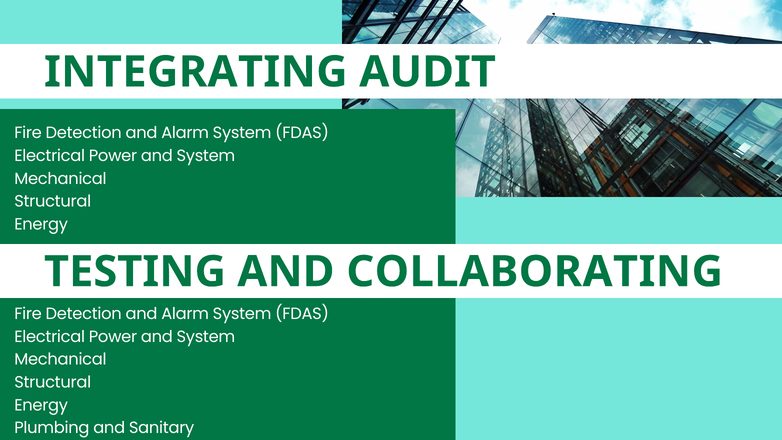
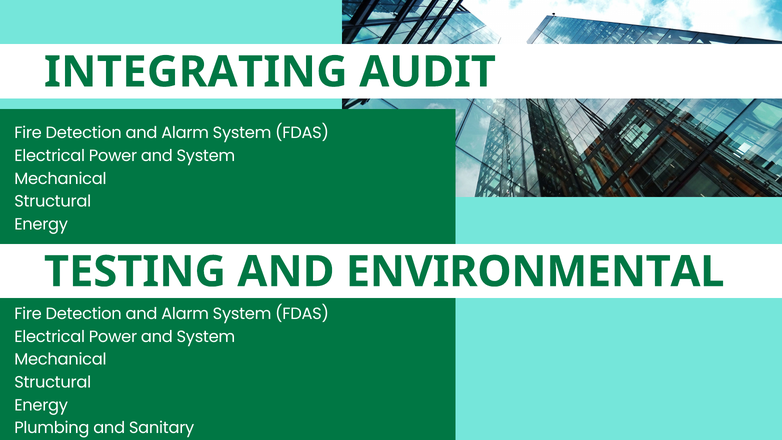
COLLABORATING: COLLABORATING -> ENVIRONMENTAL
